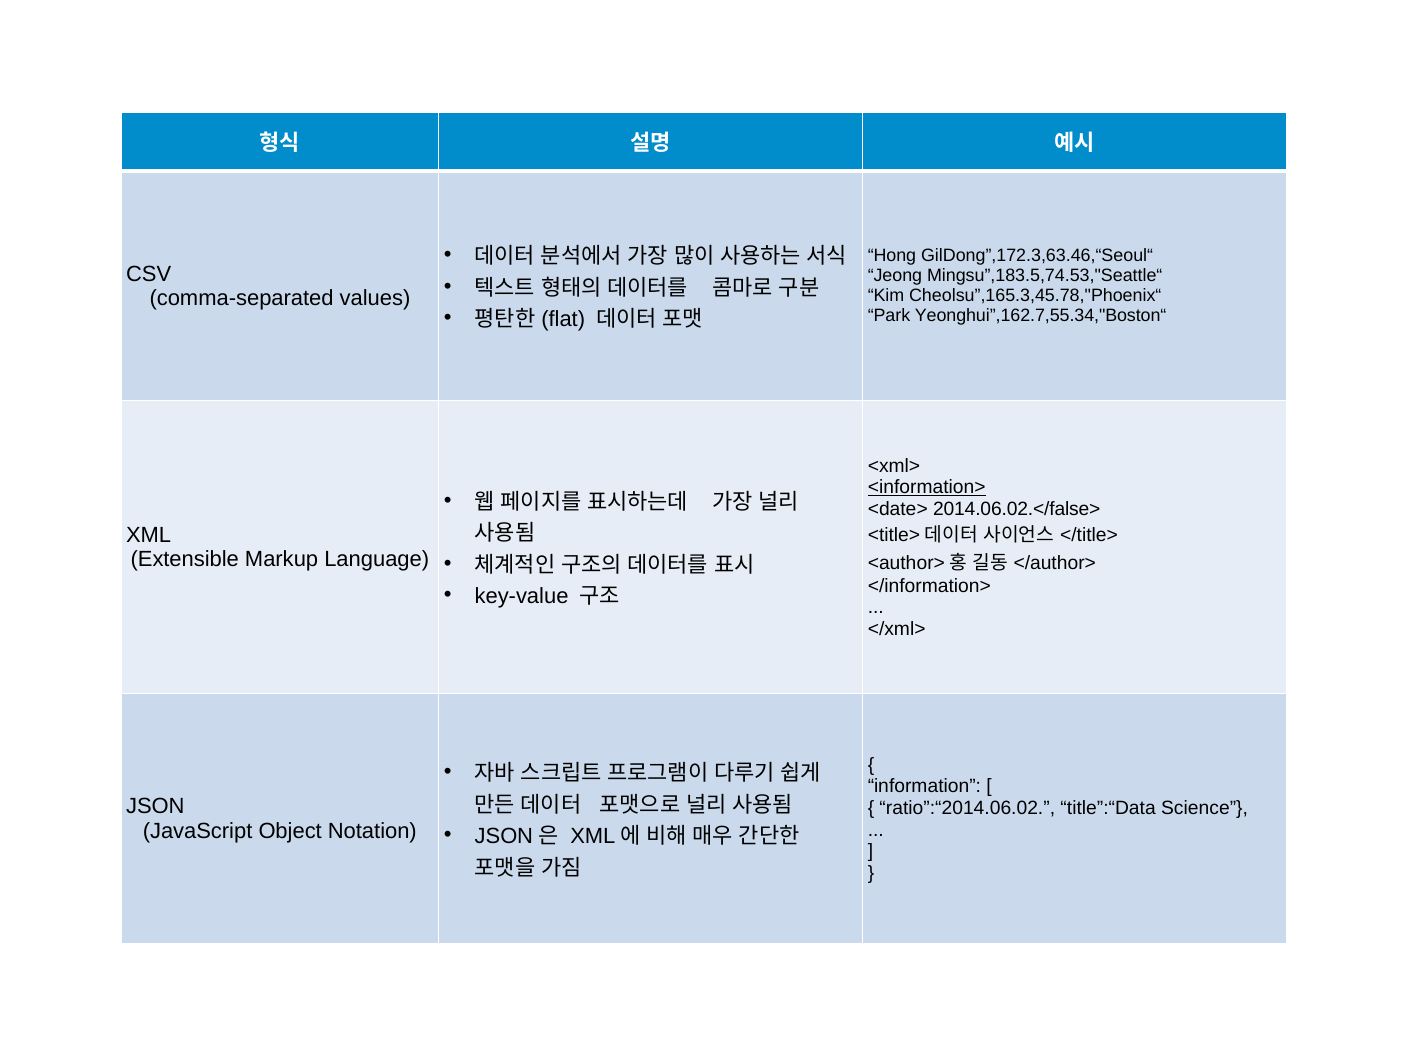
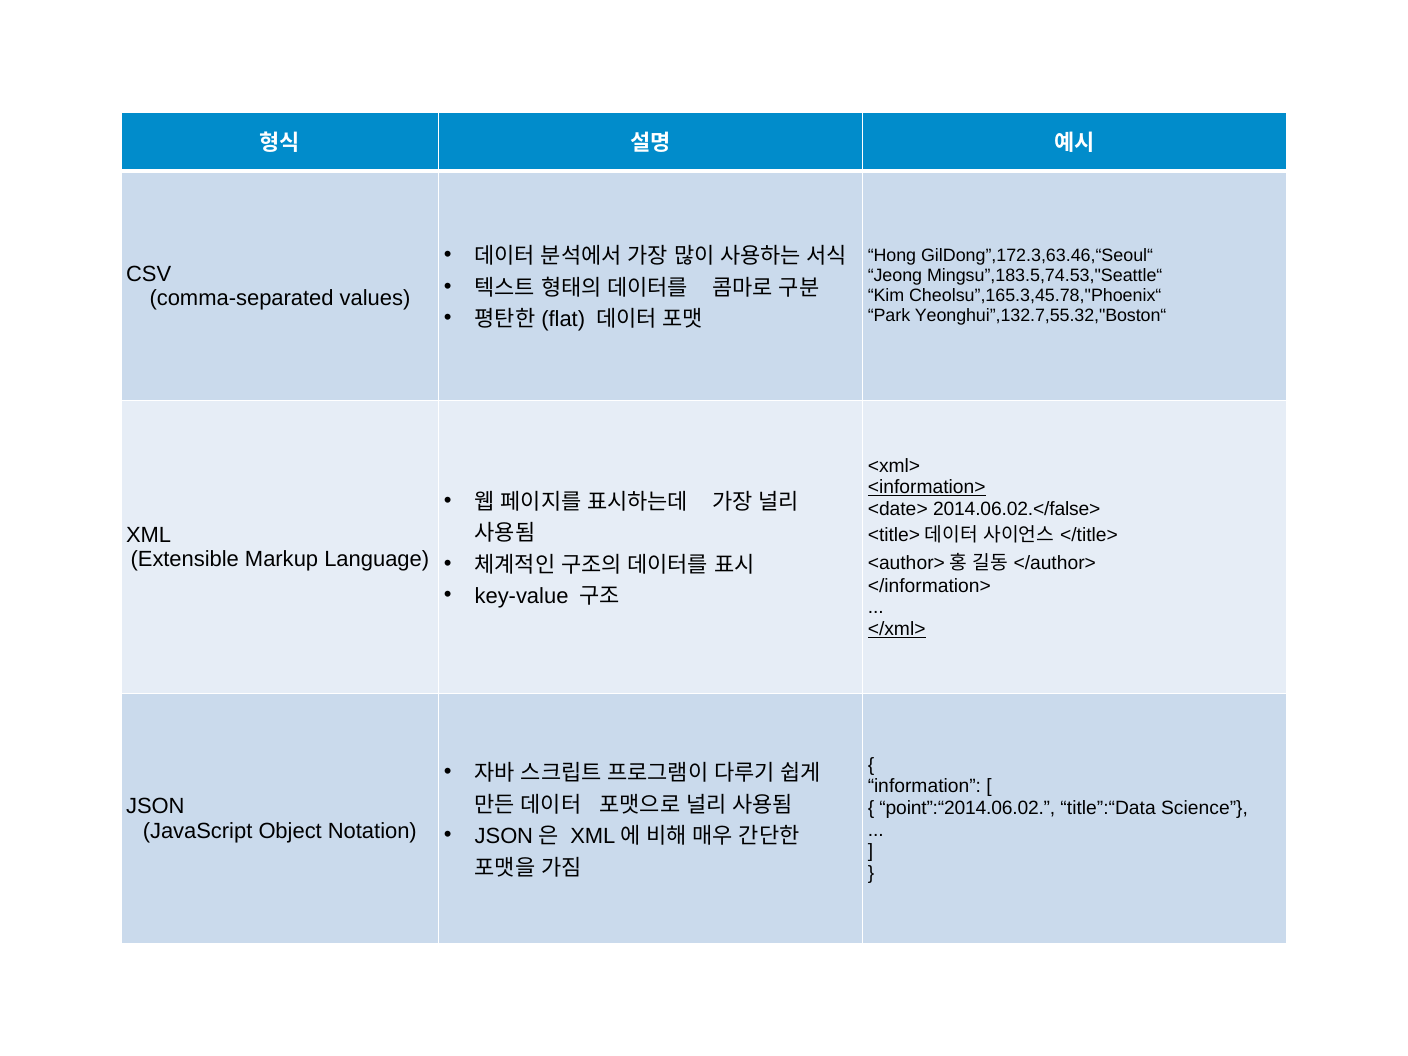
Yeonghui”,162.7,55.34,"Boston“: Yeonghui”,162.7,55.34,"Boston“ -> Yeonghui”,132.7,55.32,"Boston“
</xml> underline: none -> present
ratio”:“2014.06.02: ratio”:“2014.06.02 -> point”:“2014.06.02
